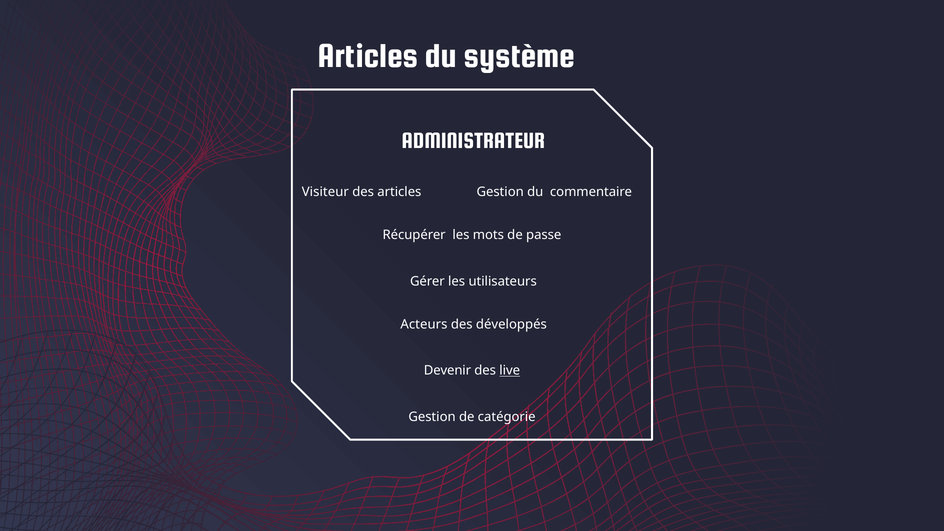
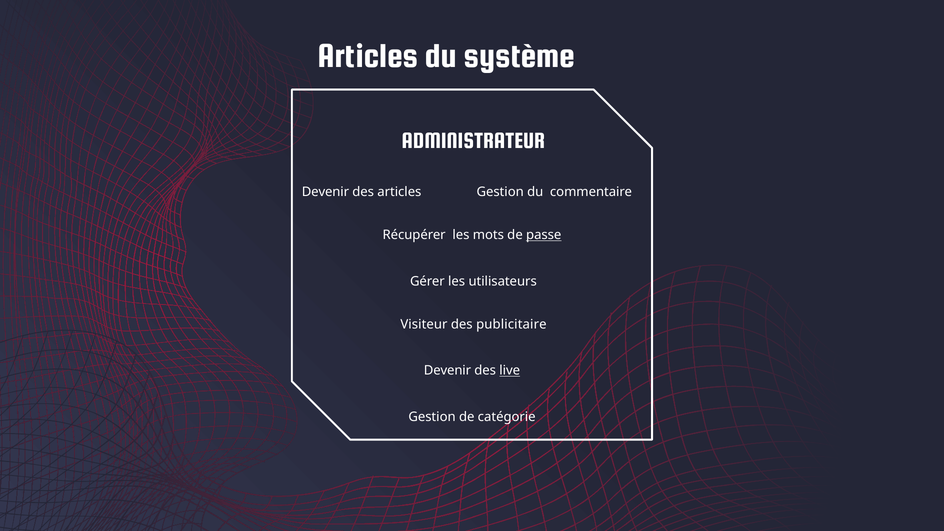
Visiteur at (325, 192): Visiteur -> Devenir
passe underline: none -> present
Acteurs: Acteurs -> Visiteur
développés: développés -> publicitaire
